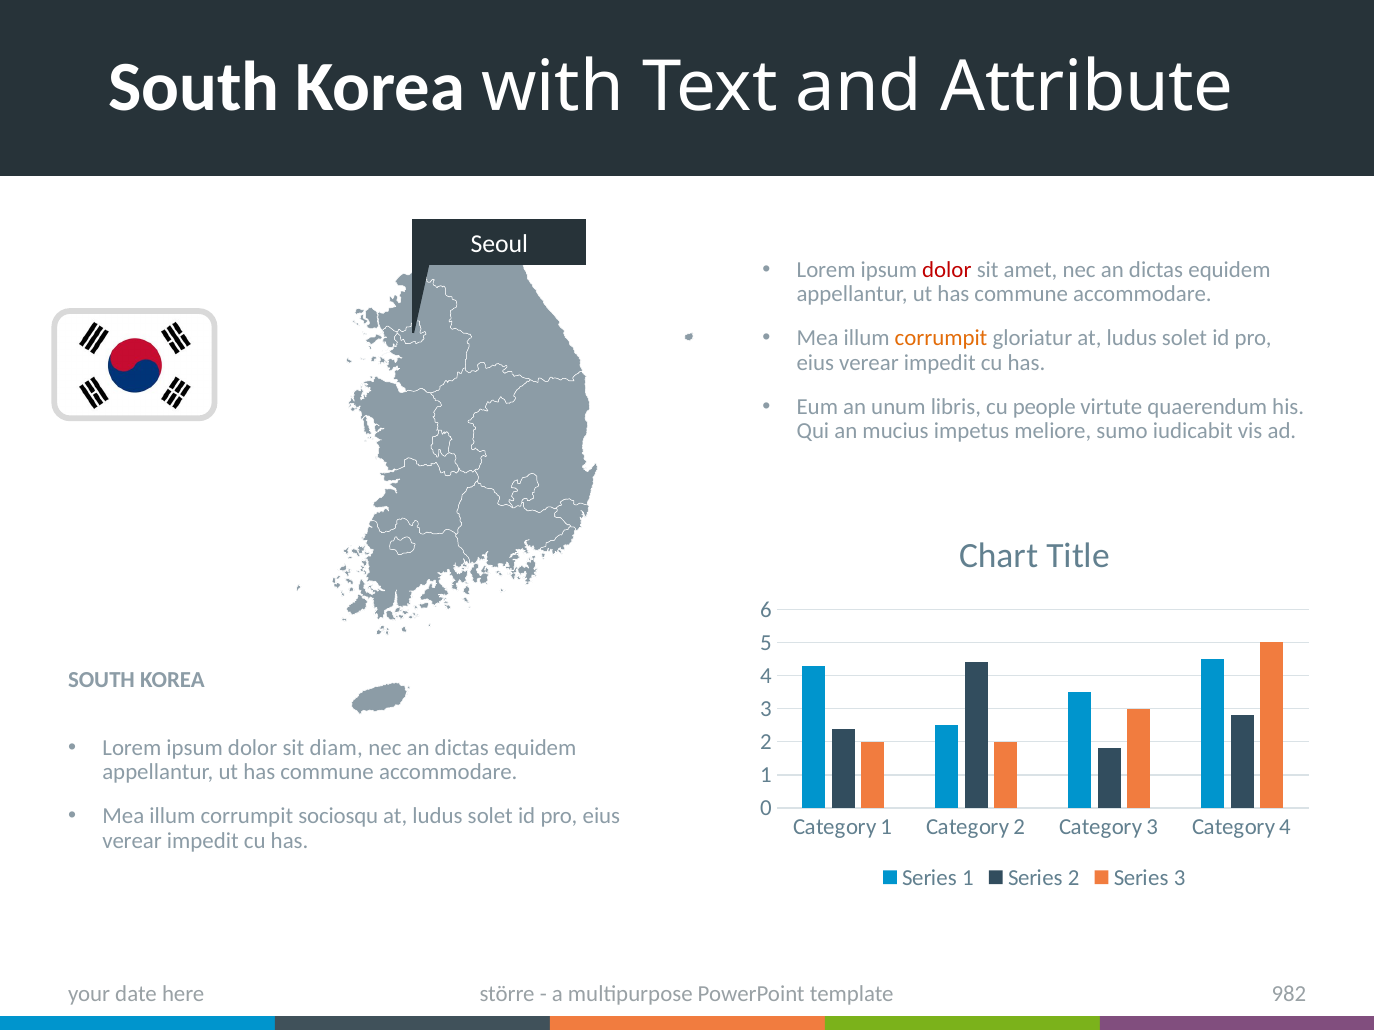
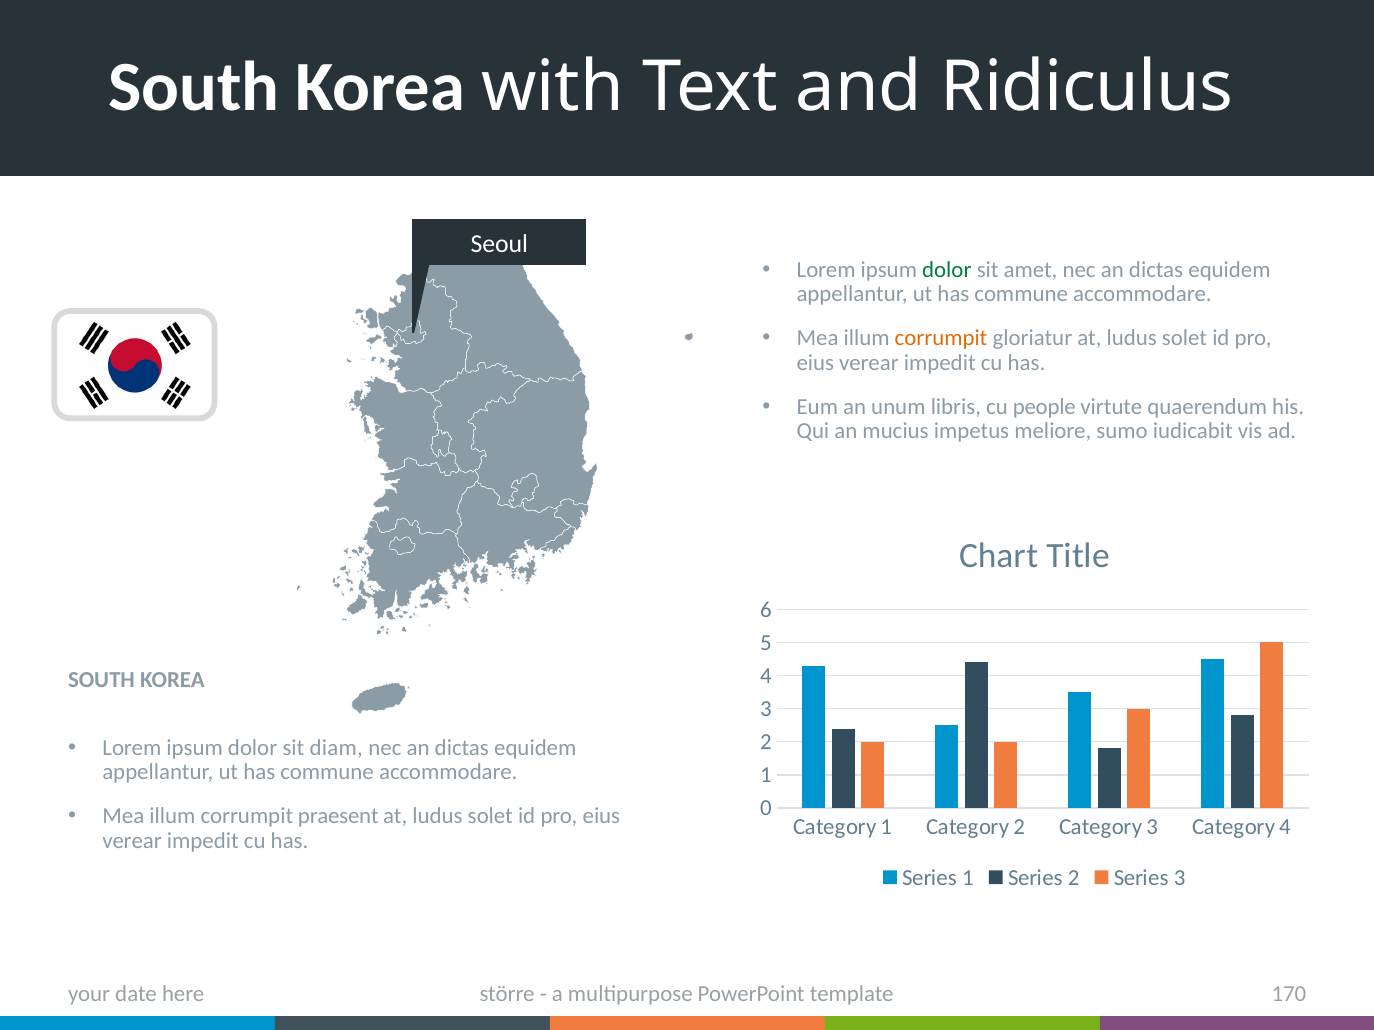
Attribute: Attribute -> Ridiculus
dolor at (947, 270) colour: red -> green
sociosqu: sociosqu -> praesent
982: 982 -> 170
